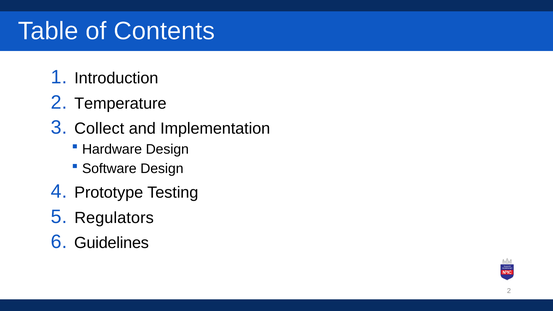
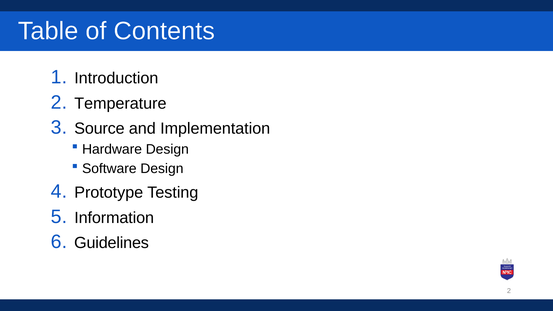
Collect: Collect -> Source
Regulators: Regulators -> Information
